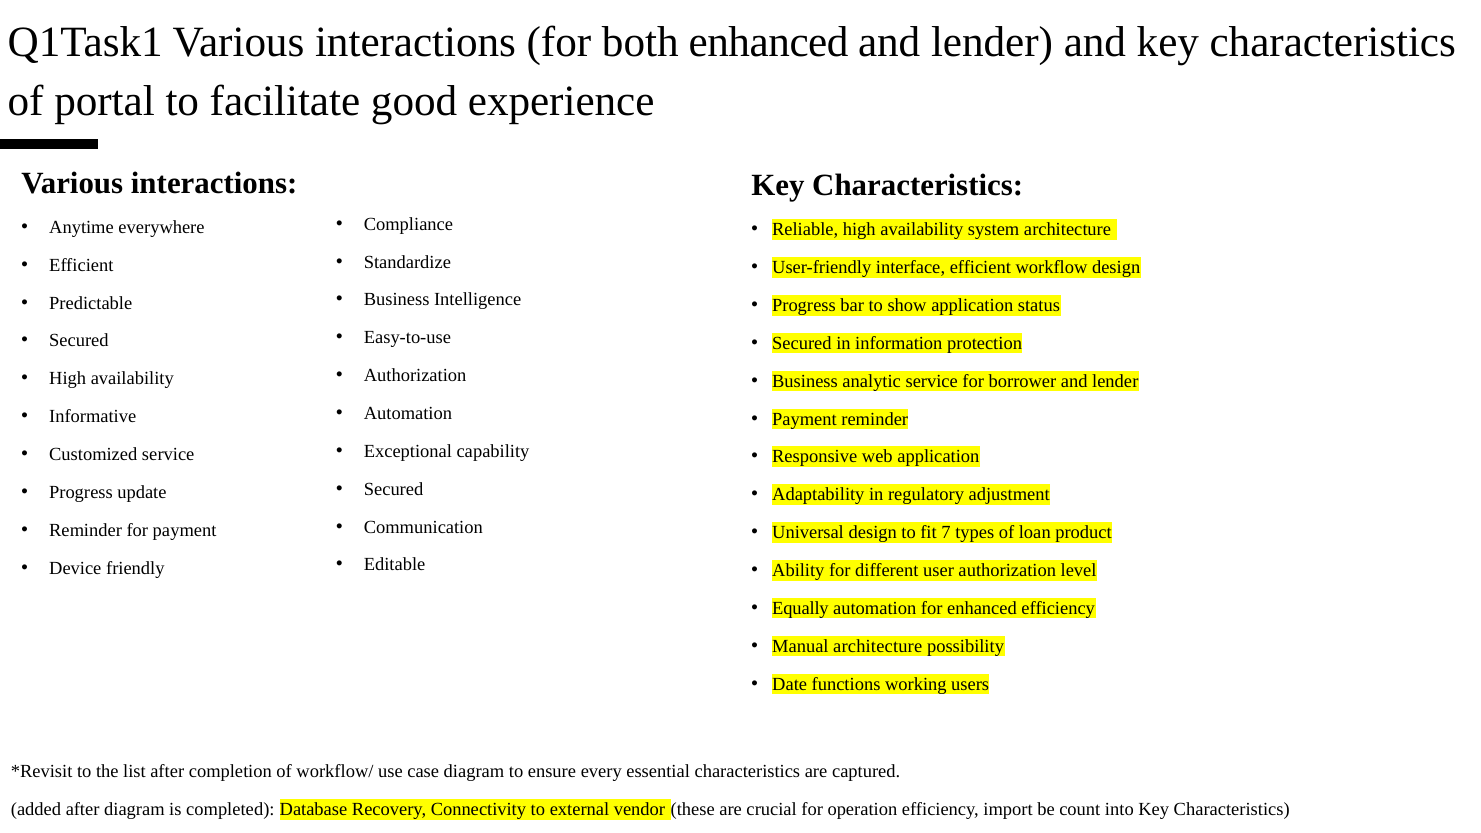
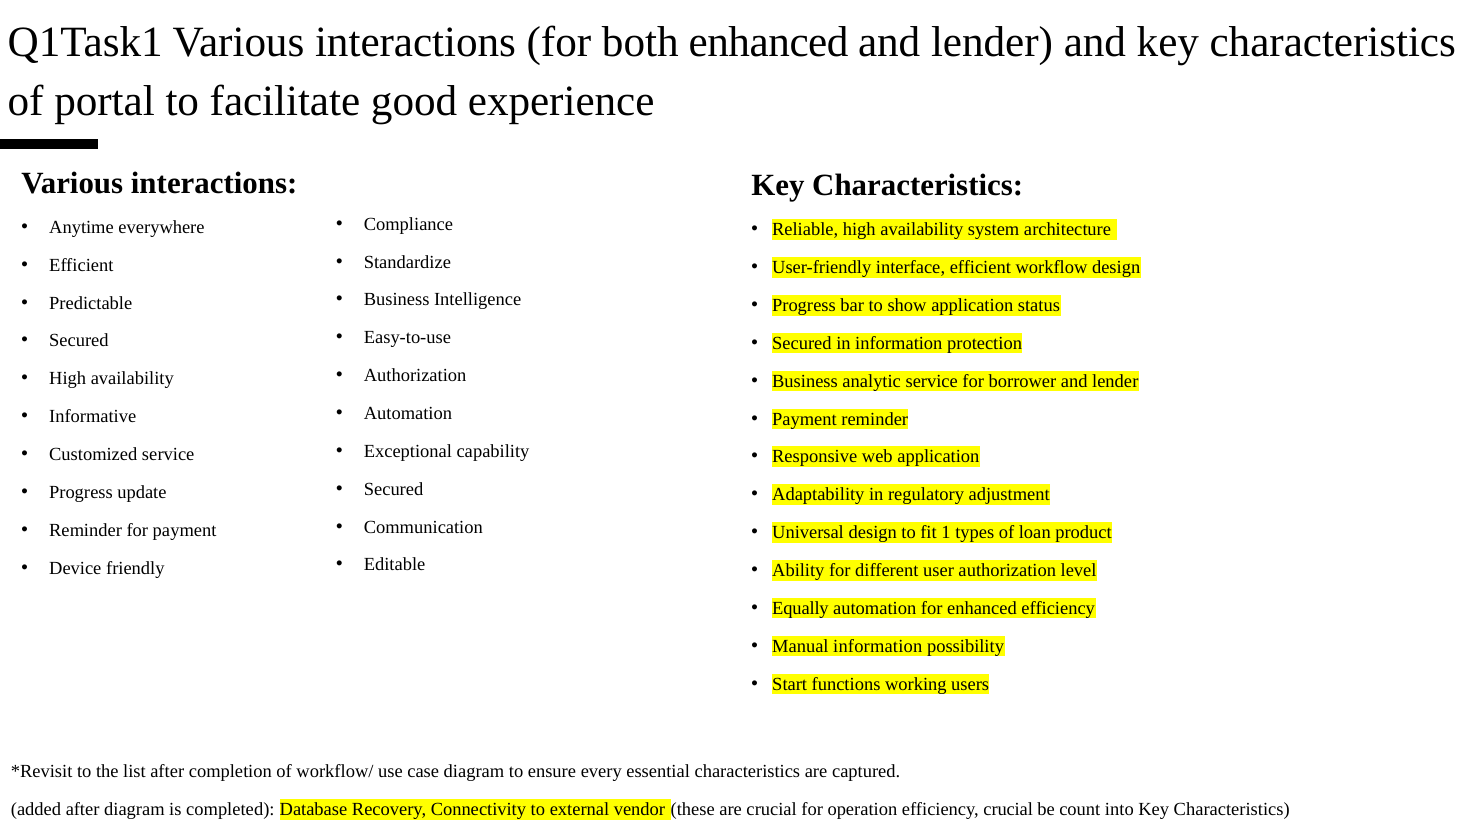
7: 7 -> 1
Manual architecture: architecture -> information
Date: Date -> Start
efficiency import: import -> crucial
